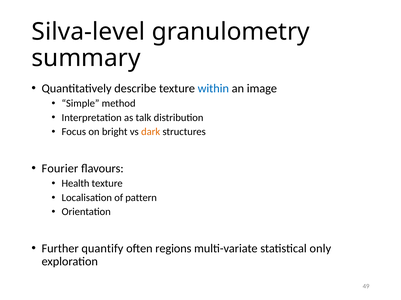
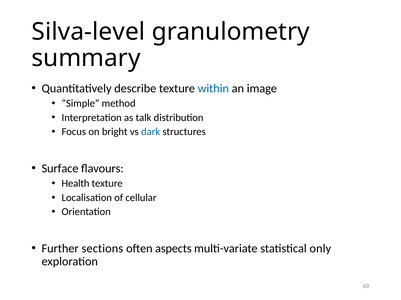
dark colour: orange -> blue
Fourier: Fourier -> Surface
pattern: pattern -> cellular
quantify: quantify -> sections
regions: regions -> aspects
